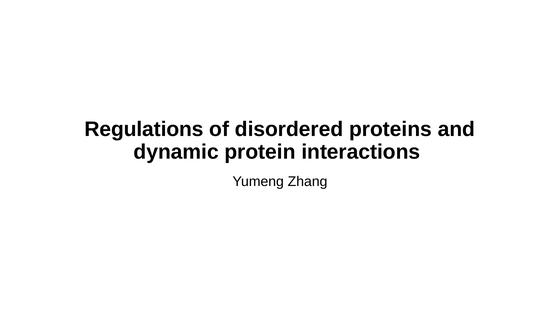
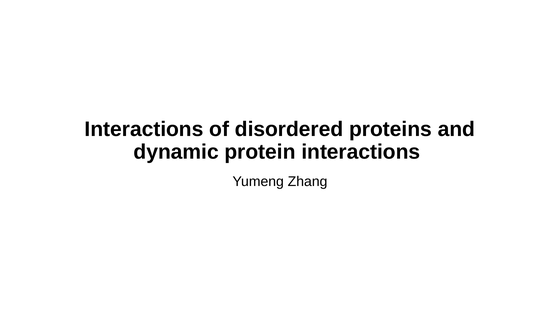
Regulations at (144, 129): Regulations -> Interactions
